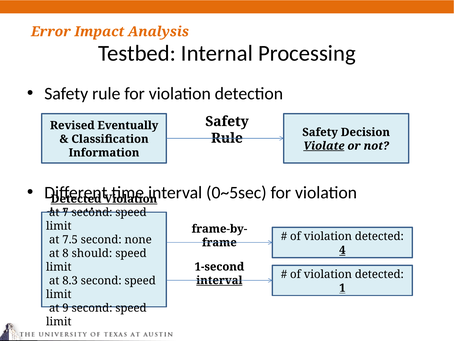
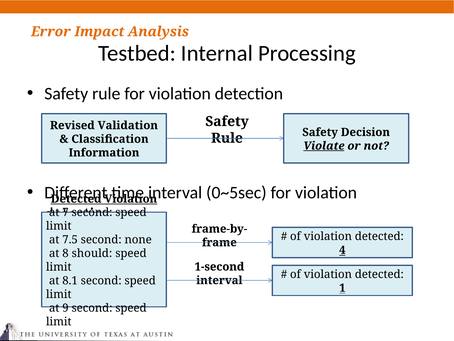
Eventually: Eventually -> Validation
interval at (219, 280) underline: present -> none
8.3: 8.3 -> 8.1
